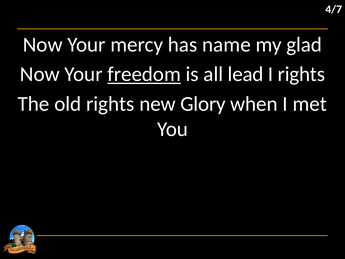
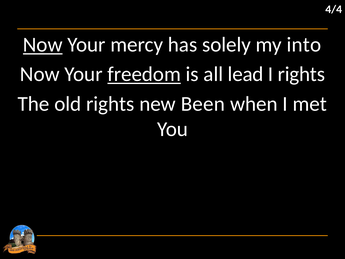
4/7: 4/7 -> 4/4
Now at (43, 45) underline: none -> present
name: name -> solely
glad: glad -> into
Glory: Glory -> Been
